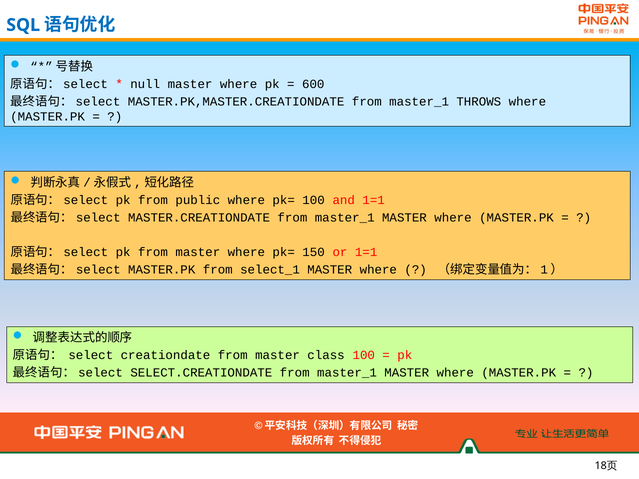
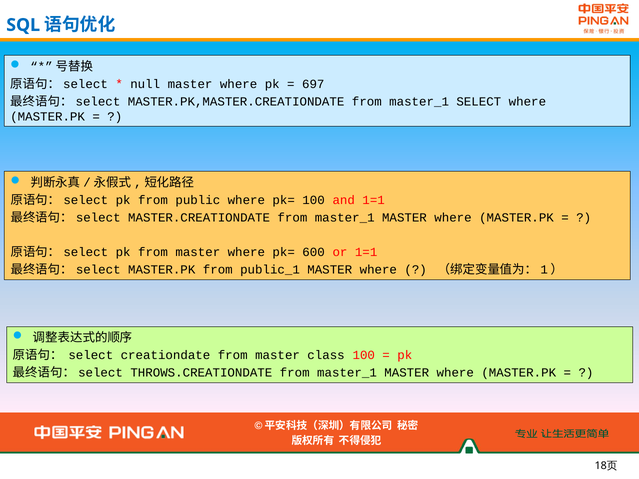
600: 600 -> 697
master_1 THROWS: THROWS -> SELECT
150: 150 -> 600
select_1: select_1 -> public_1
SELECT.CREATIONDATE: SELECT.CREATIONDATE -> THROWS.CREATIONDATE
